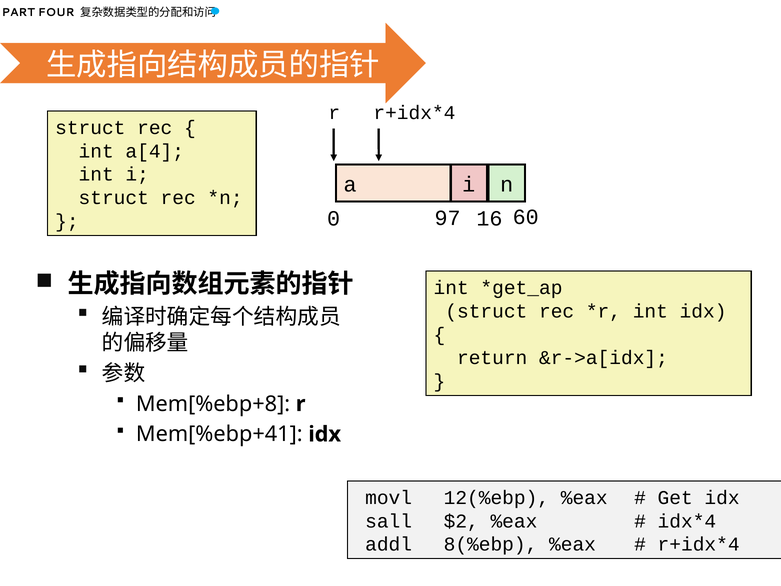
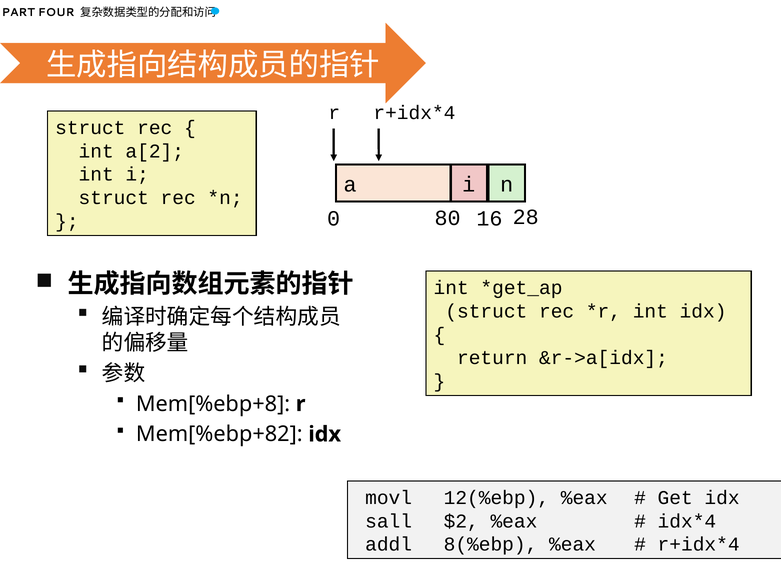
a[4: a[4 -> a[2
97: 97 -> 80
60: 60 -> 28
Mem[%ebp+41: Mem[%ebp+41 -> Mem[%ebp+82
